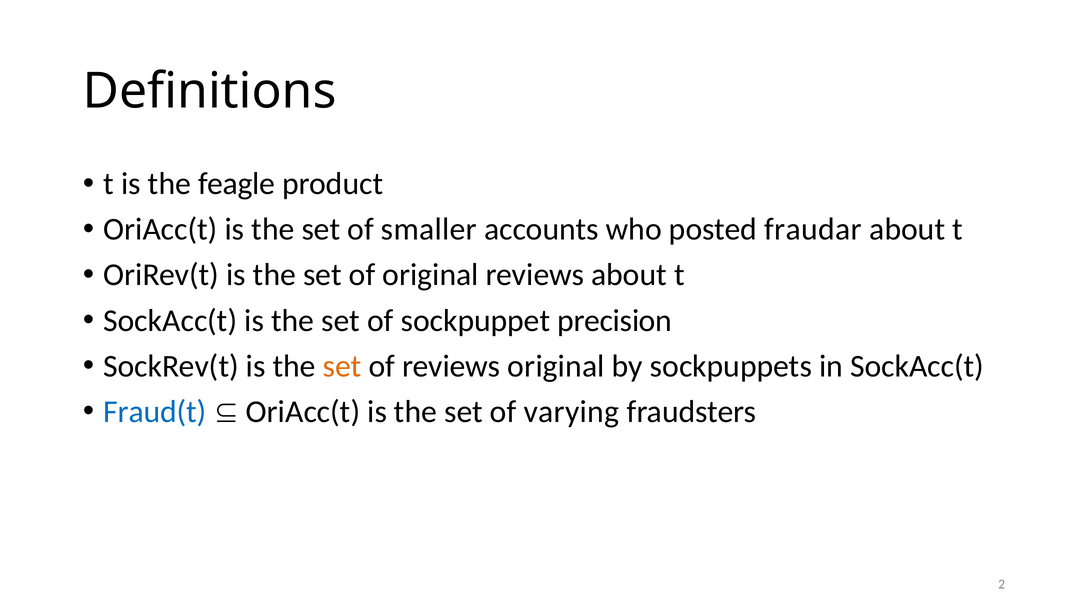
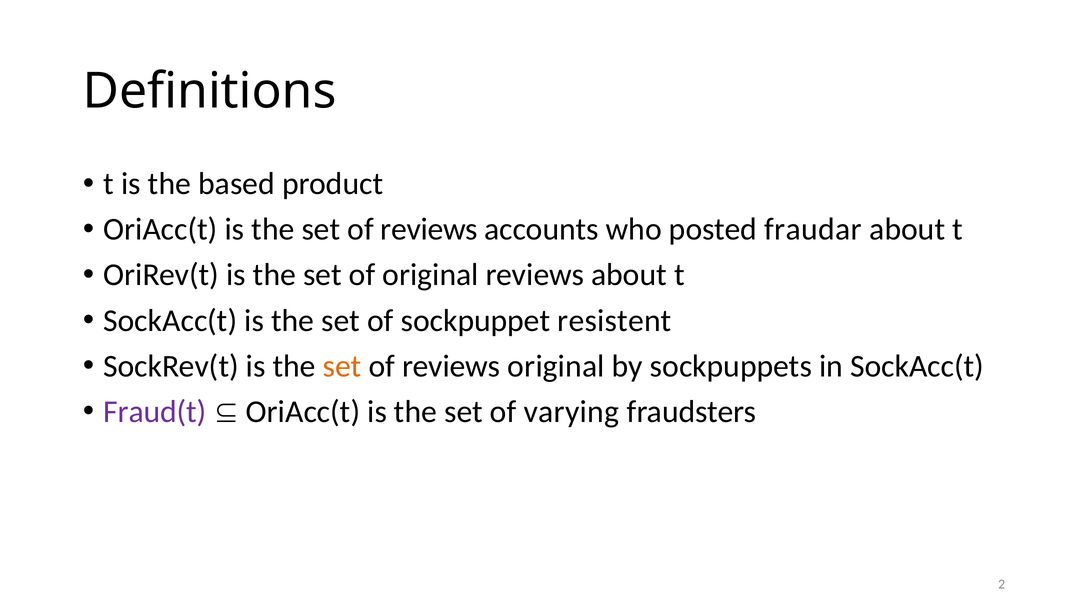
feagle: feagle -> based
smaller at (429, 229): smaller -> reviews
precision: precision -> resistent
Fraud(t colour: blue -> purple
